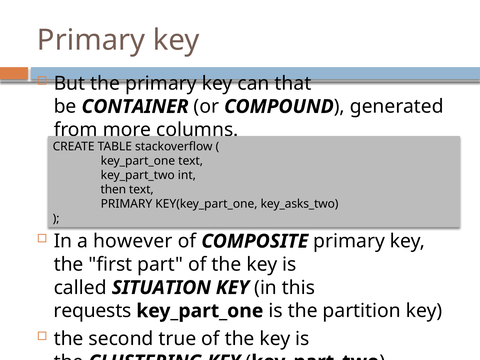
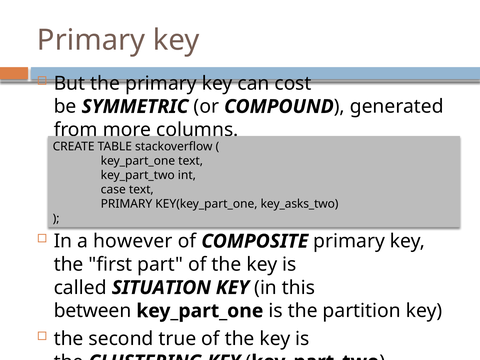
that: that -> cost
CONTAINER: CONTAINER -> SYMMETRIC
then: then -> case
requests: requests -> between
